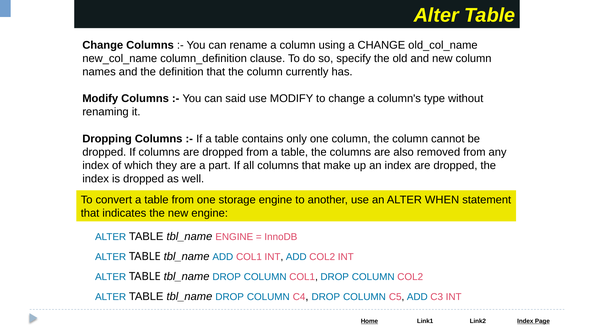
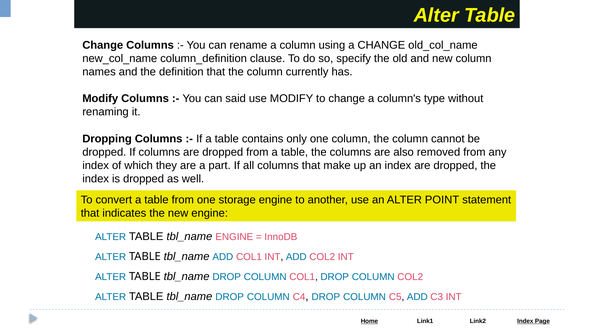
WHEN: WHEN -> POINT
